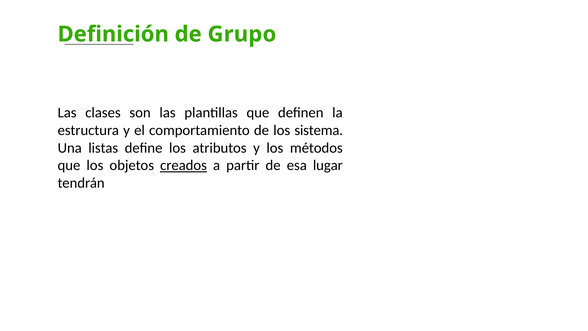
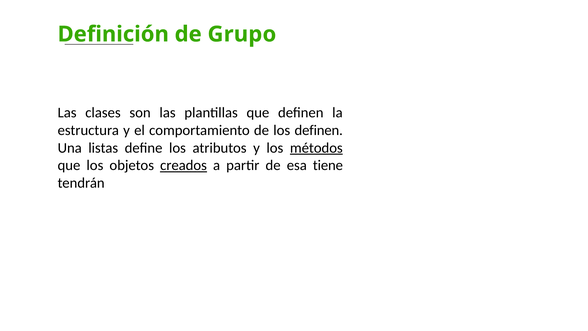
los sistema: sistema -> definen
métodos underline: none -> present
lugar: lugar -> tiene
